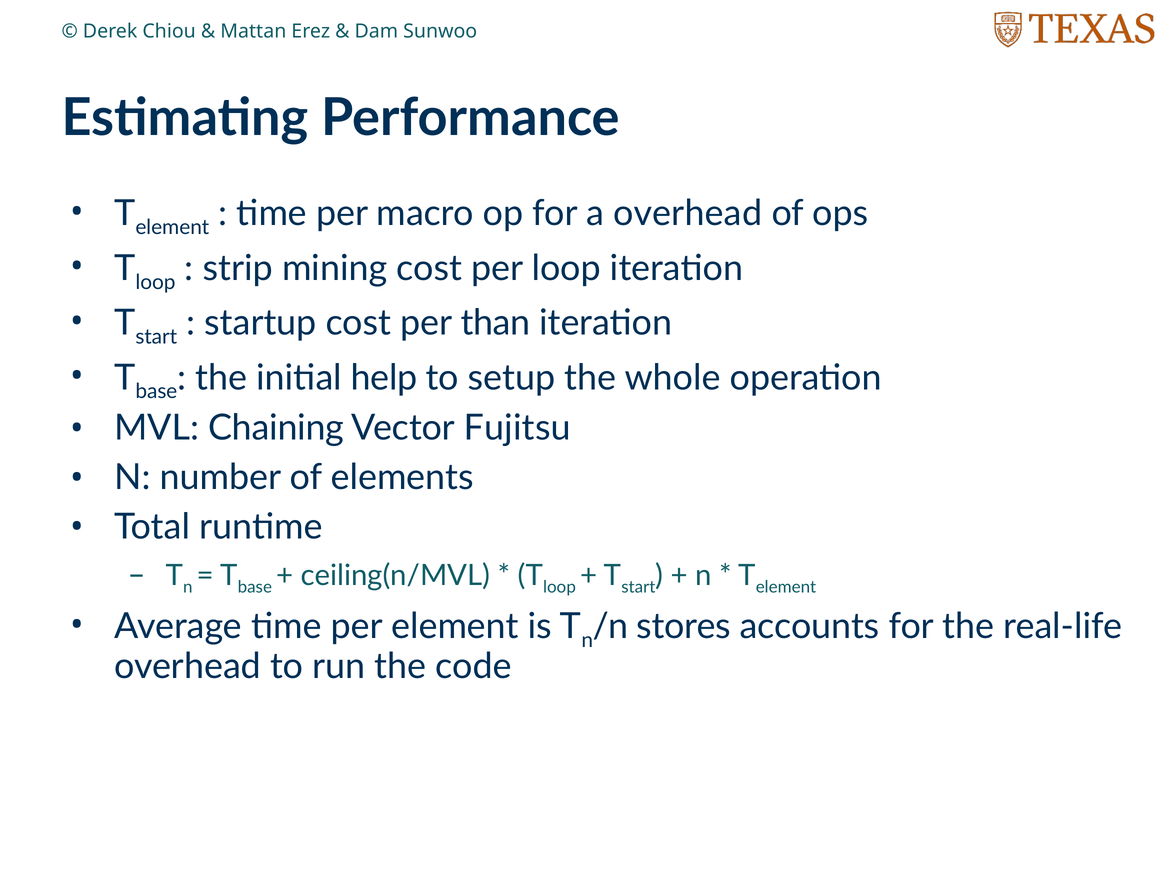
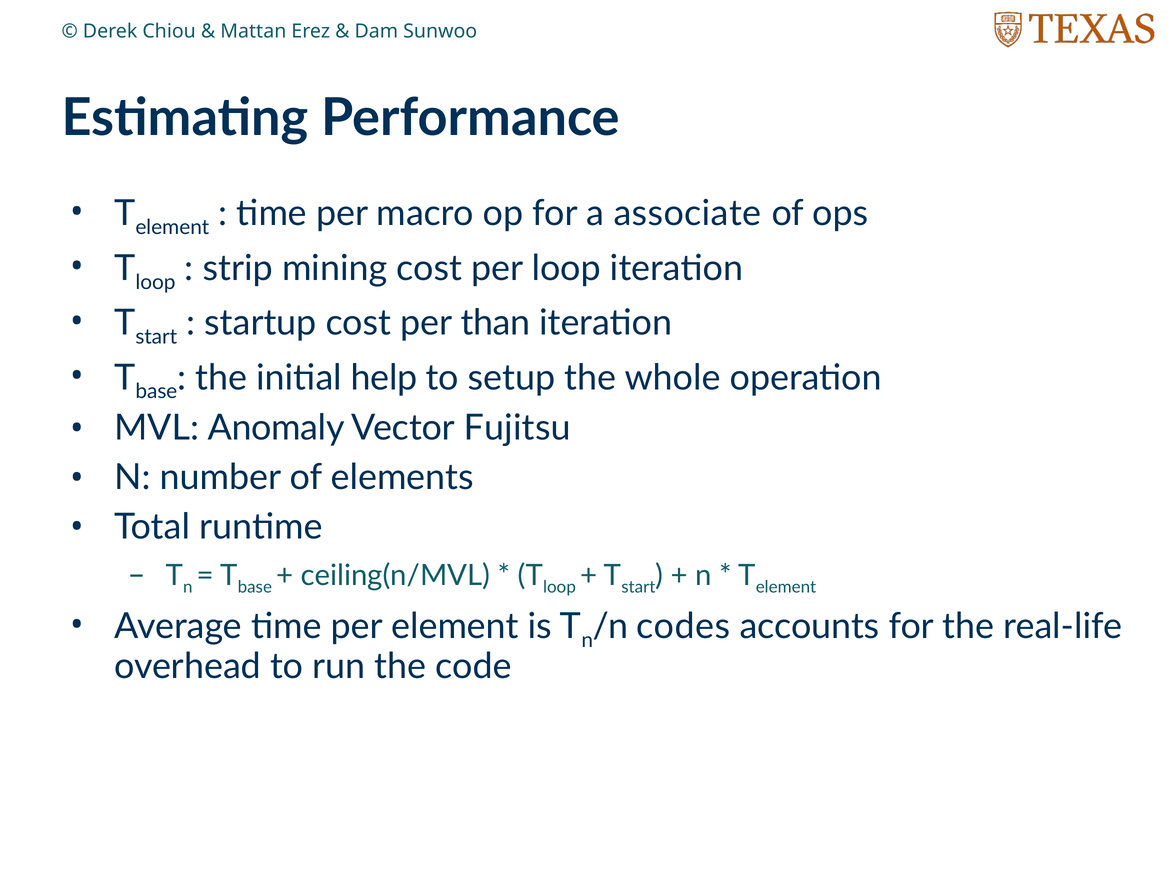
a overhead: overhead -> associate
Chaining: Chaining -> Anomaly
stores: stores -> codes
